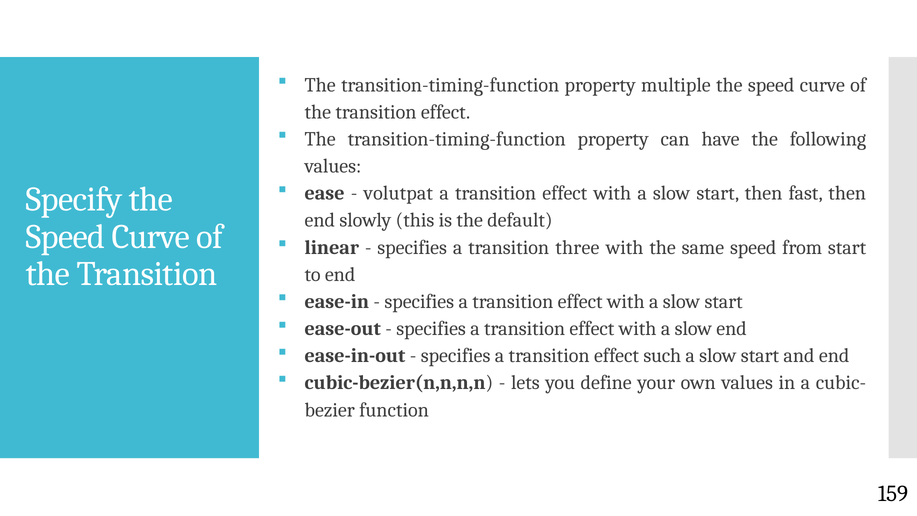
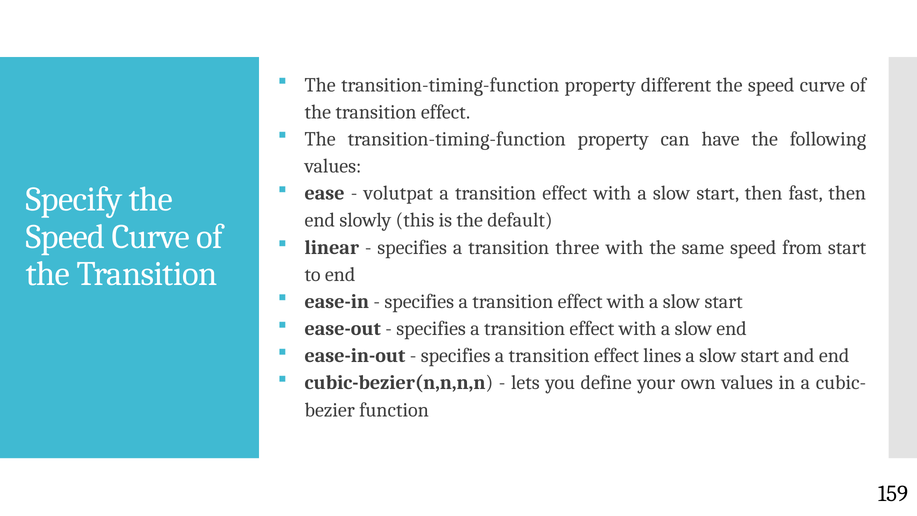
multiple: multiple -> different
such: such -> lines
